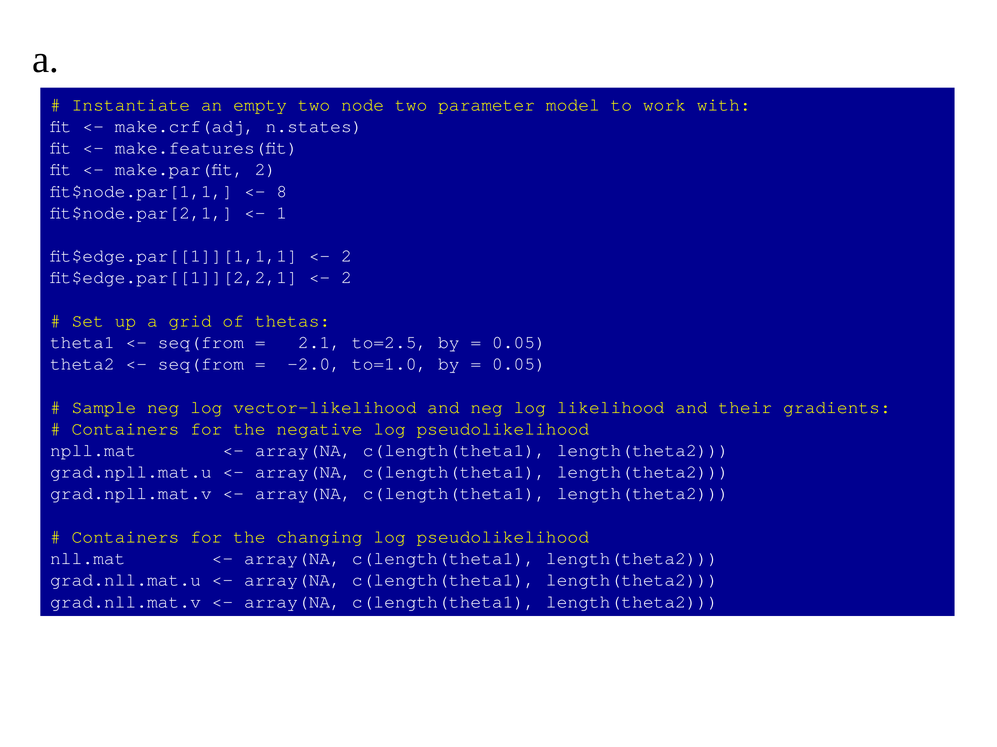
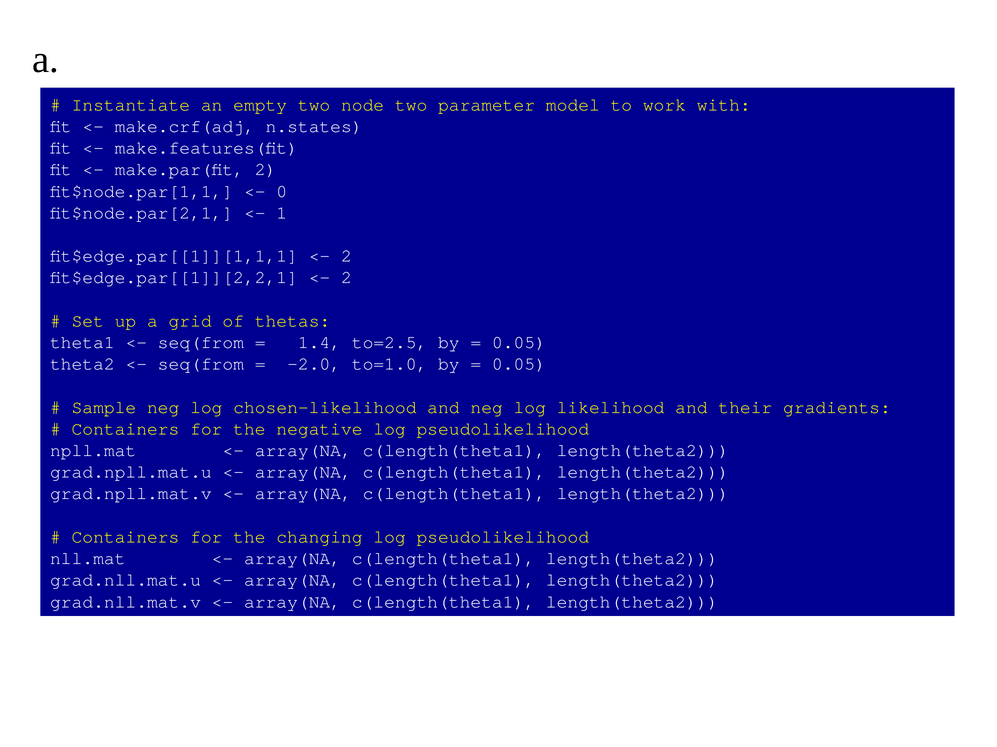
8: 8 -> 0
2.1: 2.1 -> 1.4
vector-likelihood: vector-likelihood -> chosen-likelihood
